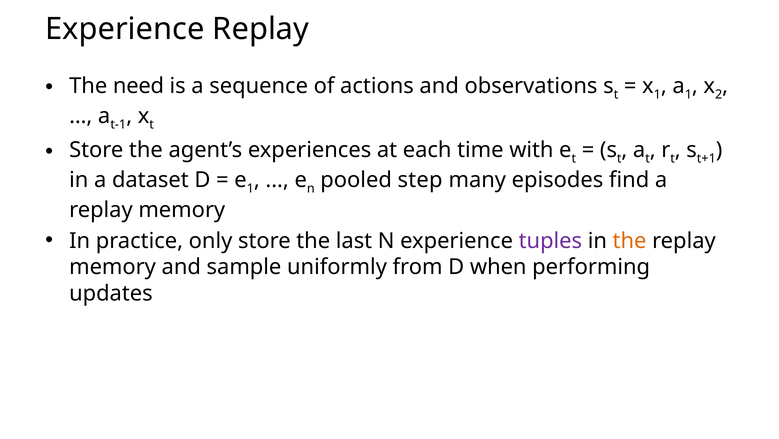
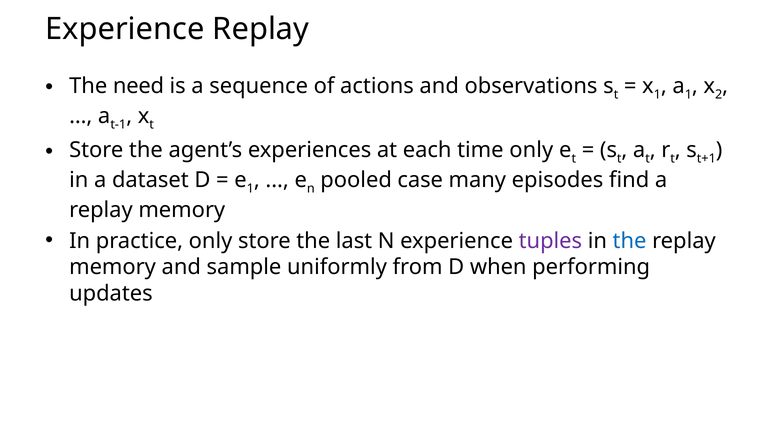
time with: with -> only
step: step -> case
the at (630, 240) colour: orange -> blue
